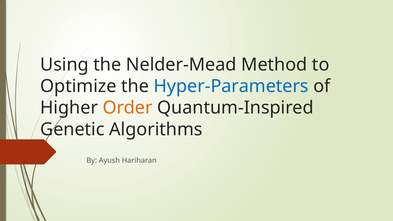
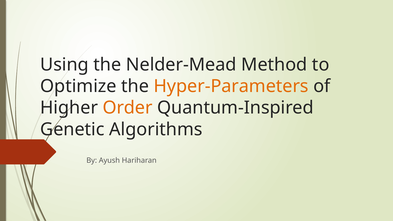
Hyper-Parameters colour: blue -> orange
